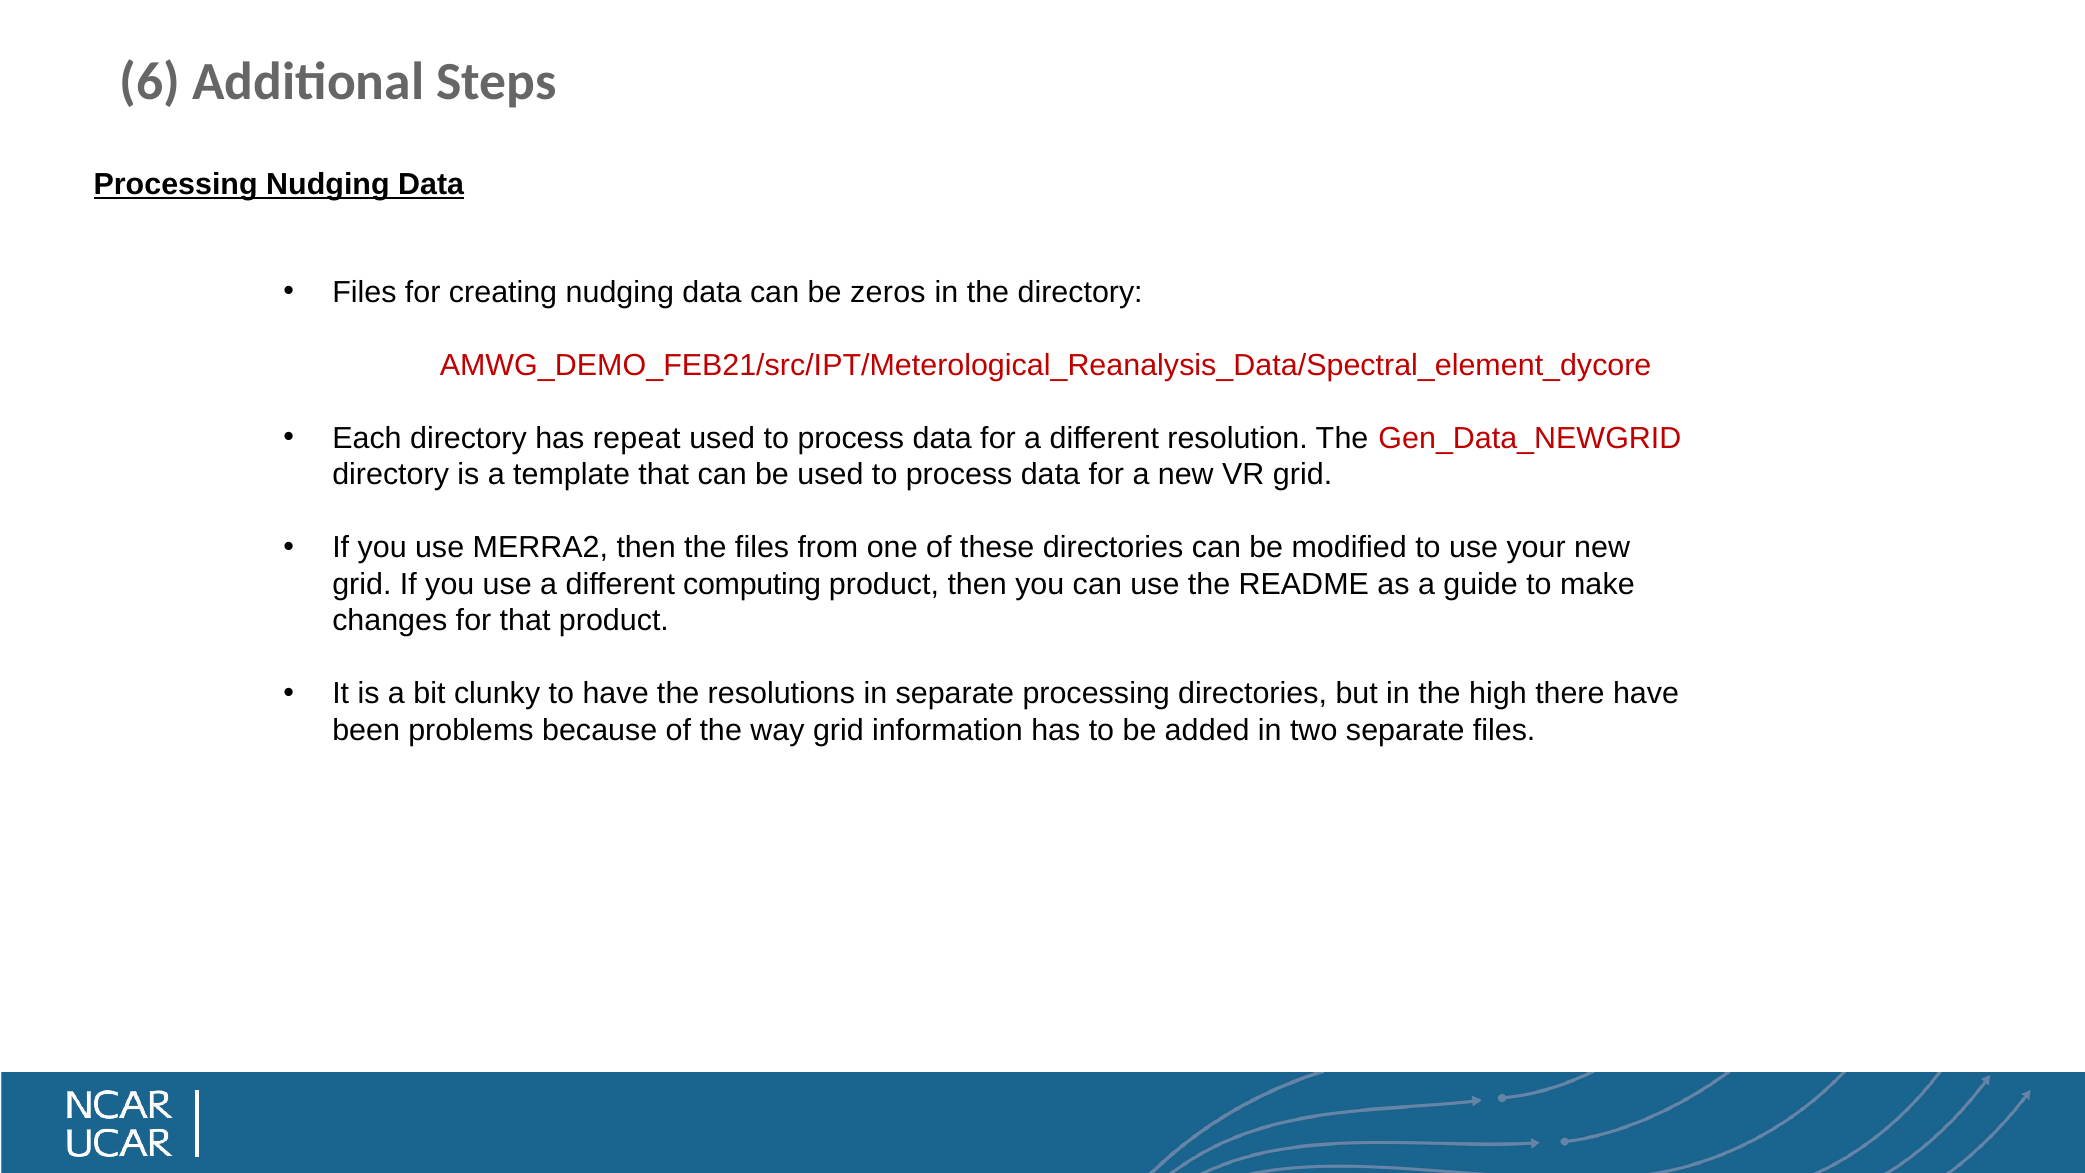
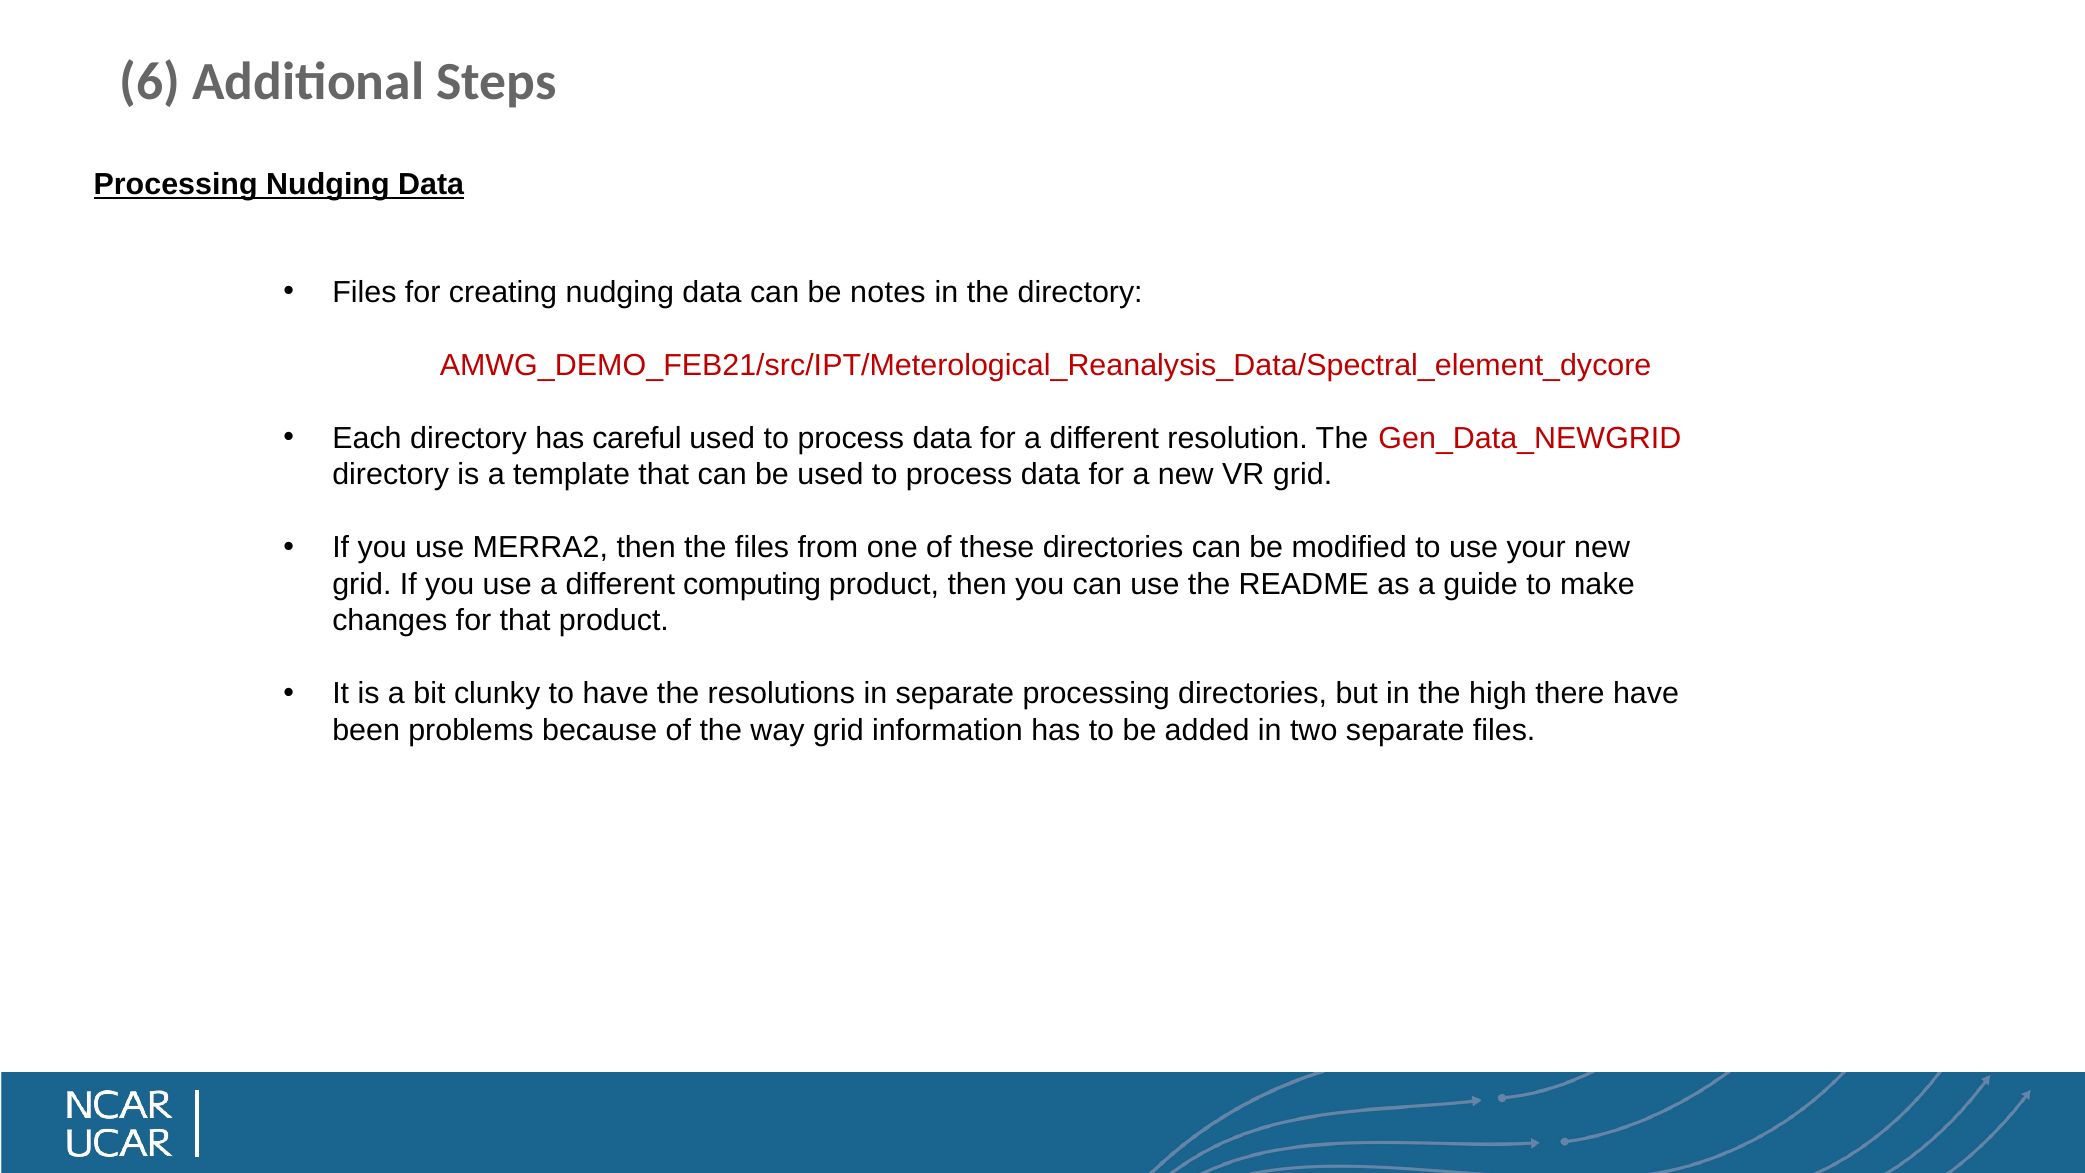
zeros: zeros -> notes
repeat: repeat -> careful
